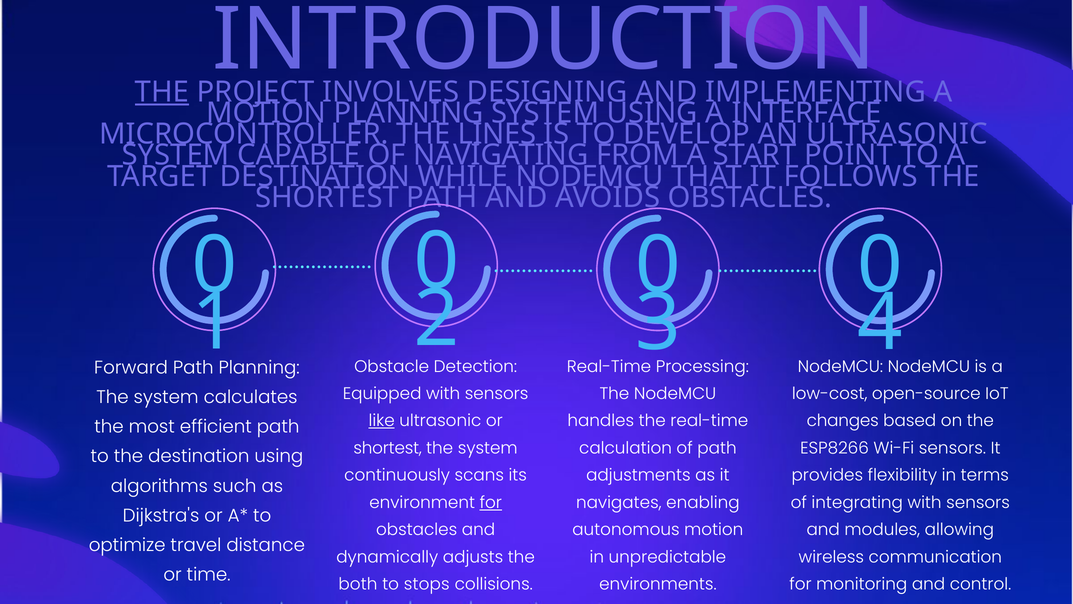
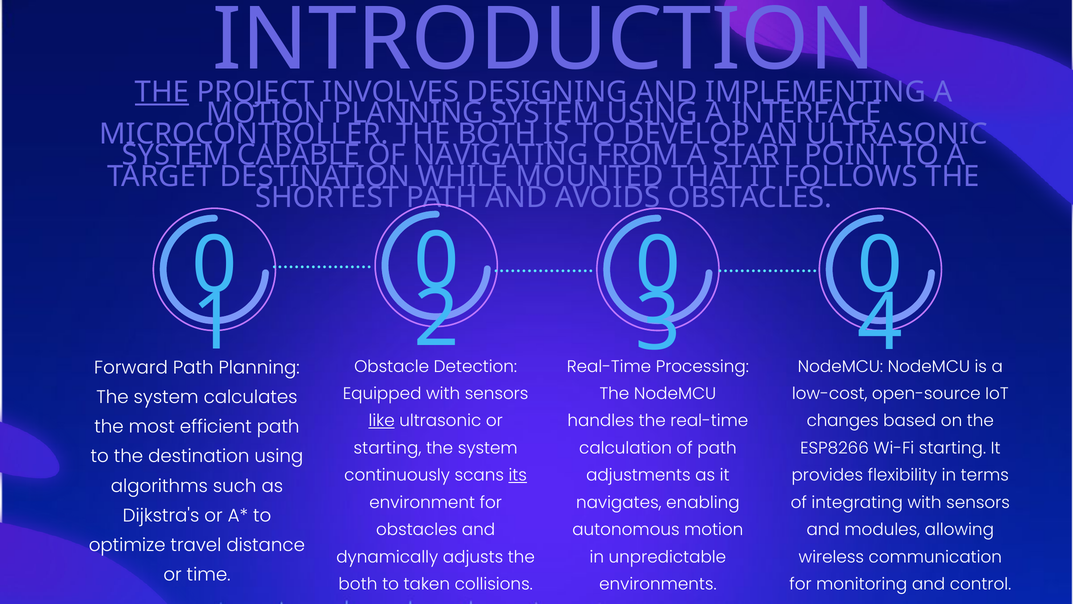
MICROCONTROLLER THE LINES: LINES -> BOTH
WHILE NODEMCU: NODEMCU -> MOUNTED
shortest at (388, 448): shortest -> starting
Wi-Fi sensors: sensors -> starting
its underline: none -> present
for at (491, 502) underline: present -> none
stops: stops -> taken
